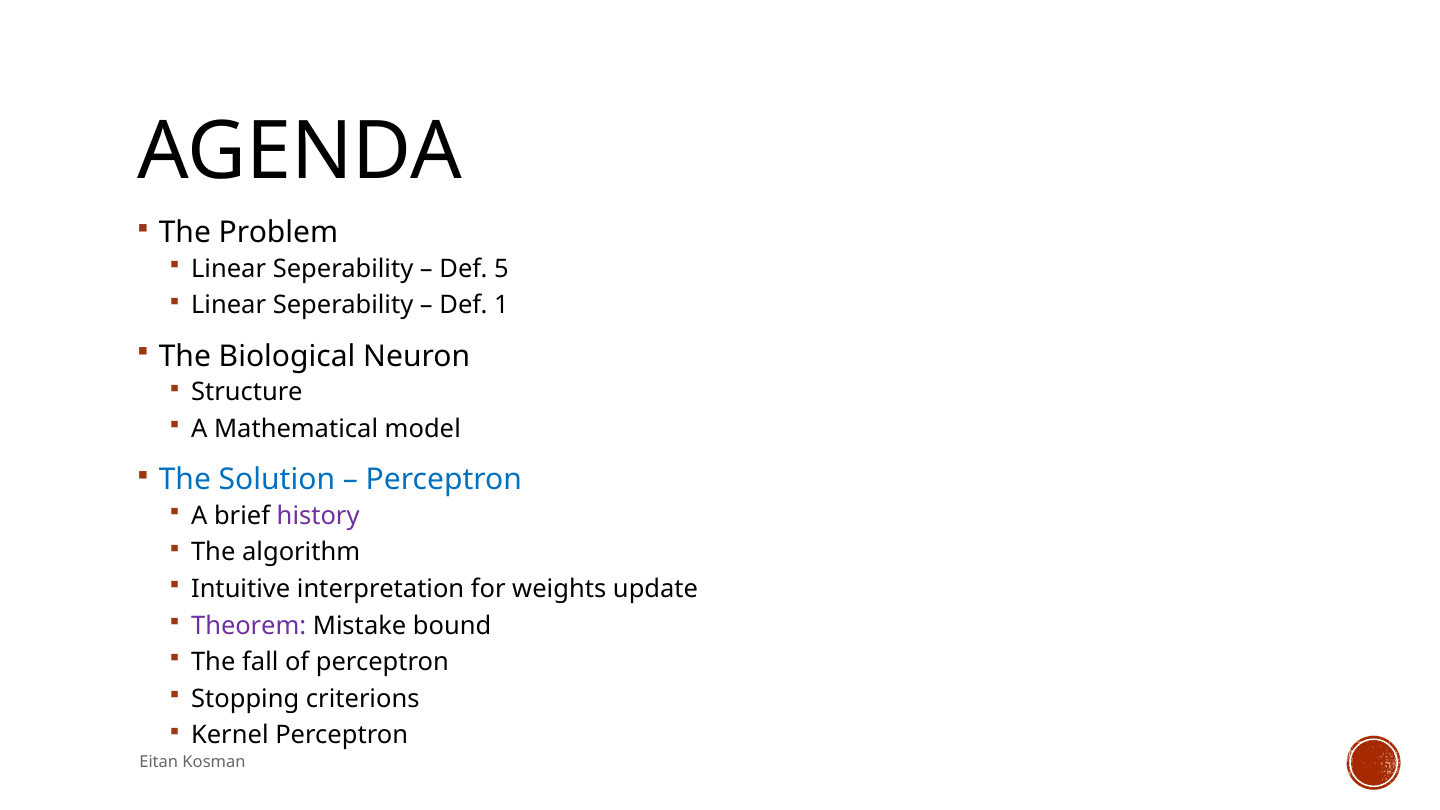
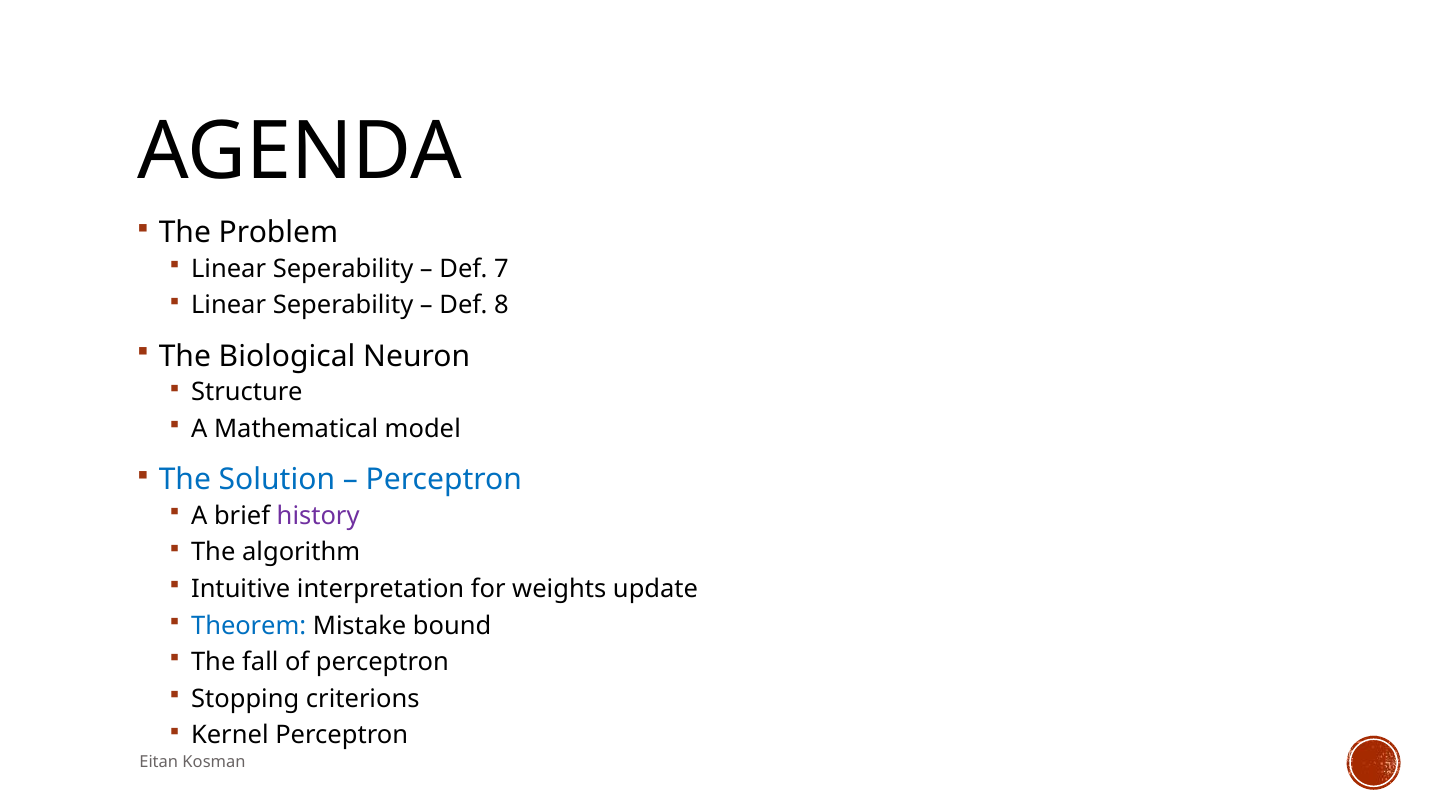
5: 5 -> 7
1: 1 -> 8
Theorem colour: purple -> blue
